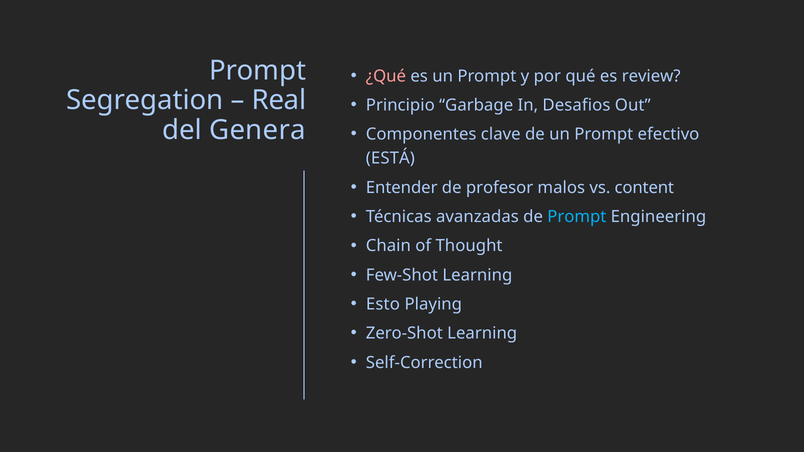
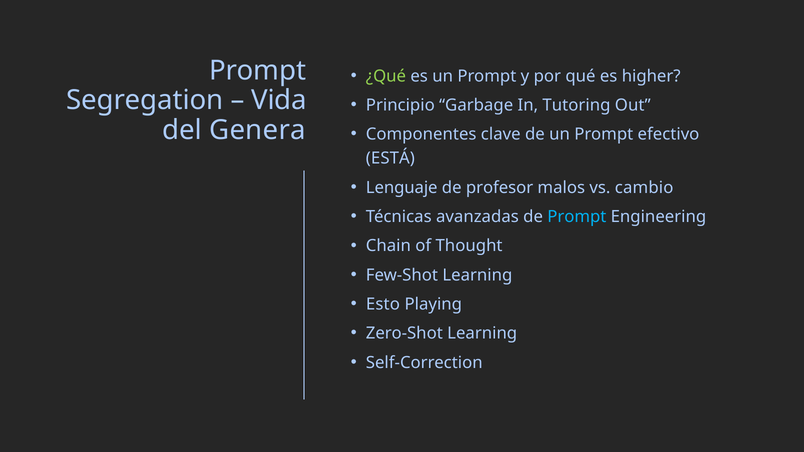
¿Qué colour: pink -> light green
review: review -> higher
Real: Real -> Vida
Desafios: Desafios -> Tutoring
Entender: Entender -> Lenguaje
content: content -> cambio
